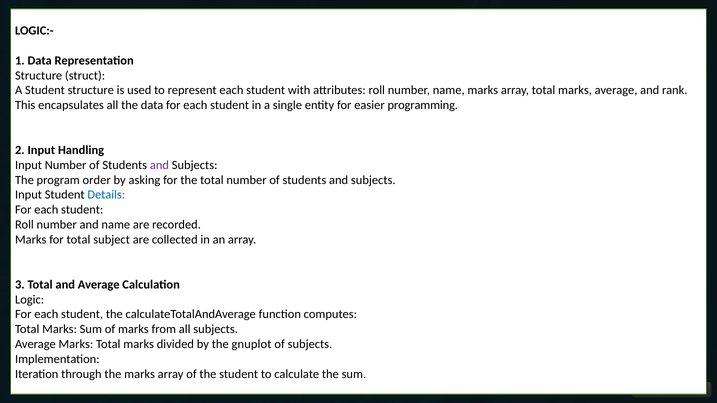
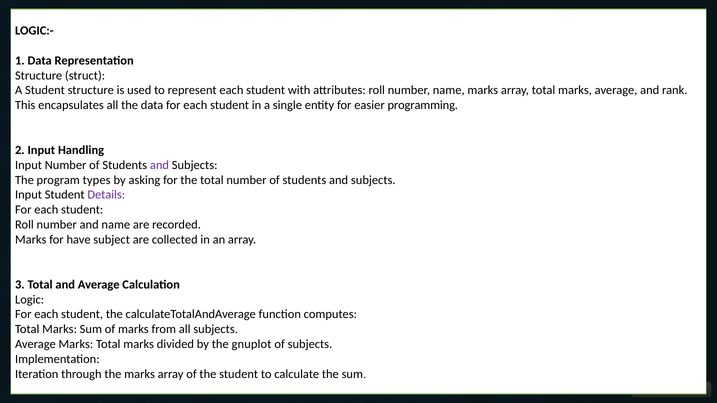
order: order -> types
Details colour: blue -> purple
for total: total -> have
